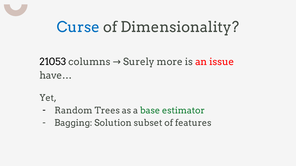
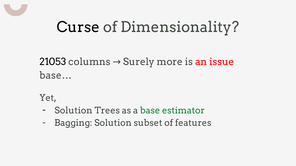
Curse colour: blue -> black
have…: have… -> base…
Random at (73, 111): Random -> Solution
